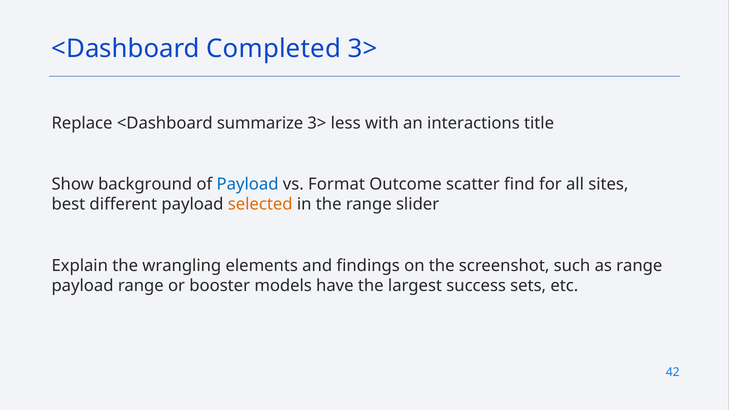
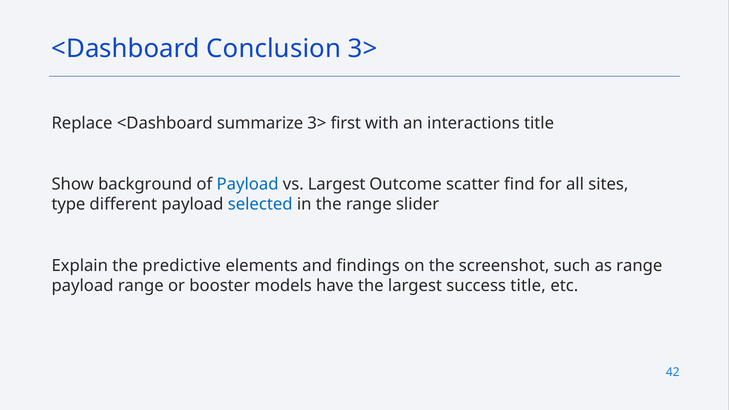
Completed: Completed -> Conclusion
less: less -> first
vs Format: Format -> Largest
best: best -> type
selected colour: orange -> blue
wrangling: wrangling -> predictive
success sets: sets -> title
